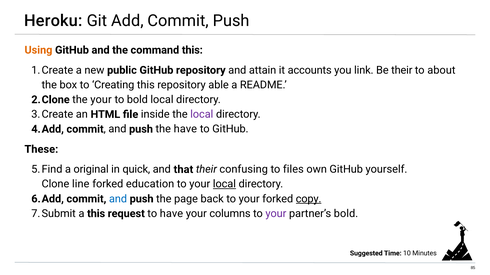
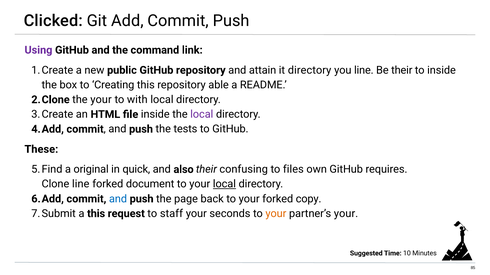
Heroku: Heroku -> Clicked
Using colour: orange -> purple
command this: this -> link
it accounts: accounts -> directory
you link: link -> line
to about: about -> inside
to bold: bold -> with
the have: have -> tests
that: that -> also
yourself: yourself -> requires
education: education -> document
copy underline: present -> none
to have: have -> staff
columns: columns -> seconds
your at (276, 214) colour: purple -> orange
partner’s bold: bold -> your
